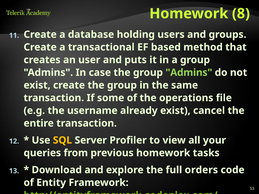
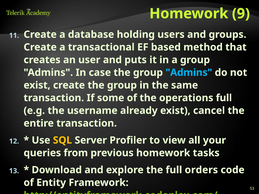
8: 8 -> 9
Admins at (189, 73) colour: light green -> light blue
operations file: file -> full
